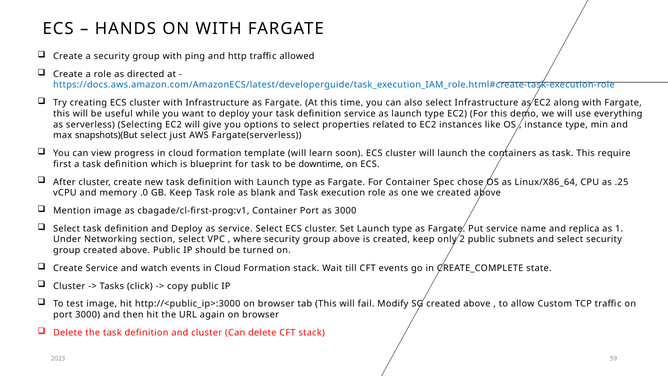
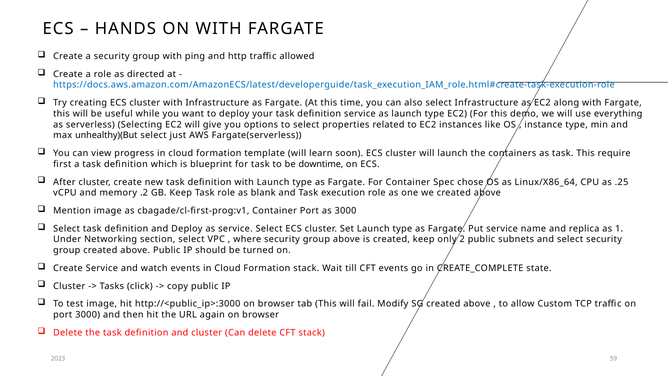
snapshots)(But: snapshots)(But -> unhealthy)(But
.0: .0 -> .2
